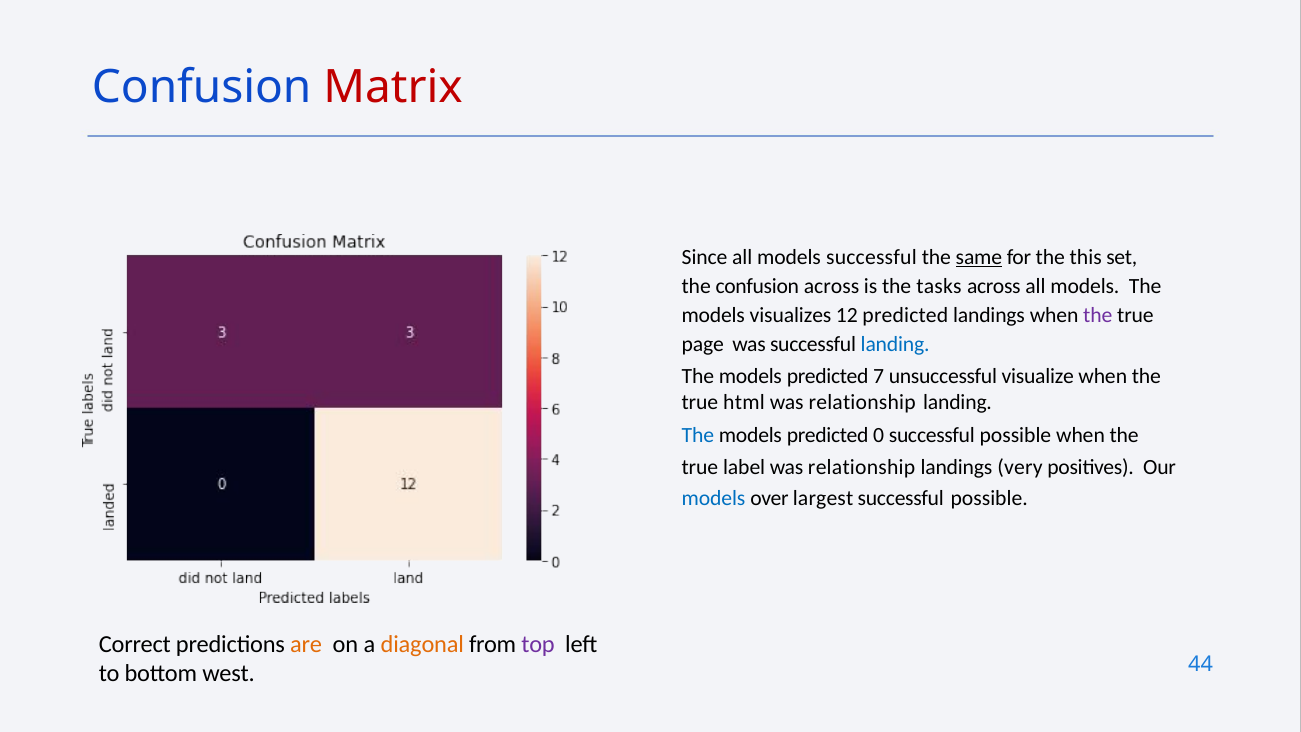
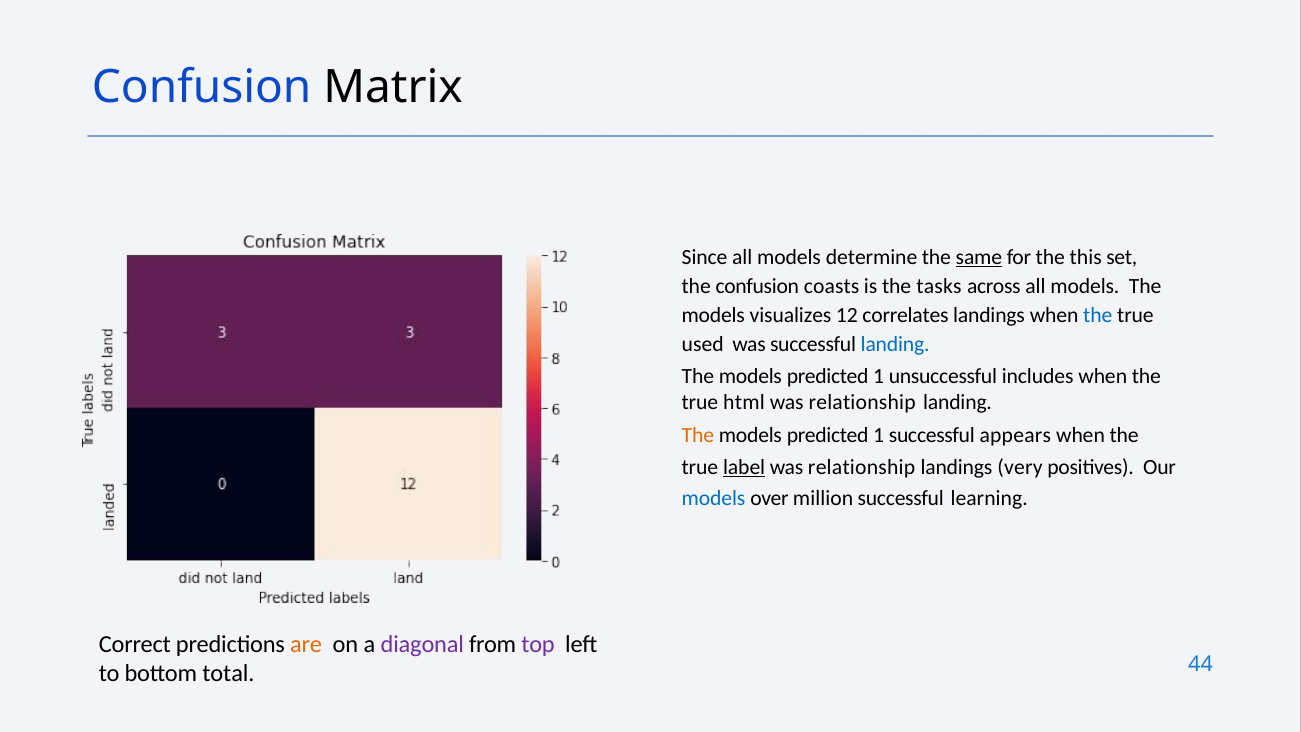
Matrix colour: red -> black
models successful: successful -> determine
confusion across: across -> coasts
12 predicted: predicted -> correlates
the at (1098, 315) colour: purple -> blue
page: page -> used
7 at (879, 376): 7 -> 1
visualize: visualize -> includes
The at (698, 435) colour: blue -> orange
0 at (879, 435): 0 -> 1
possible at (1015, 435): possible -> appears
label underline: none -> present
largest: largest -> million
possible at (989, 499): possible -> learning
diagonal colour: orange -> purple
west: west -> total
